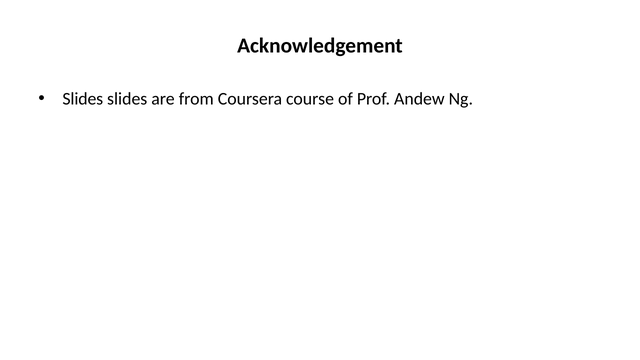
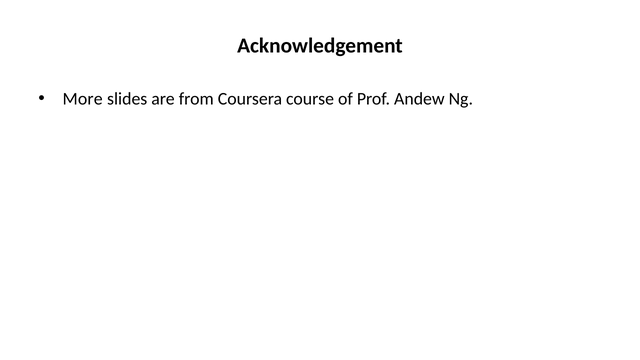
Slides at (83, 99): Slides -> More
